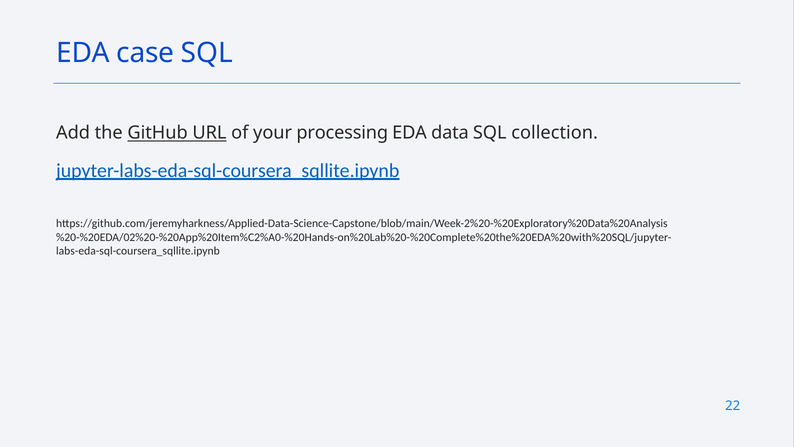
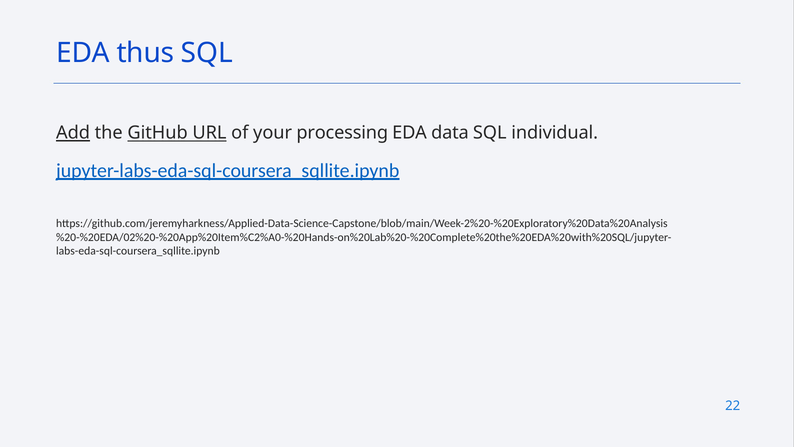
case: case -> thus
Add underline: none -> present
collection: collection -> individual
